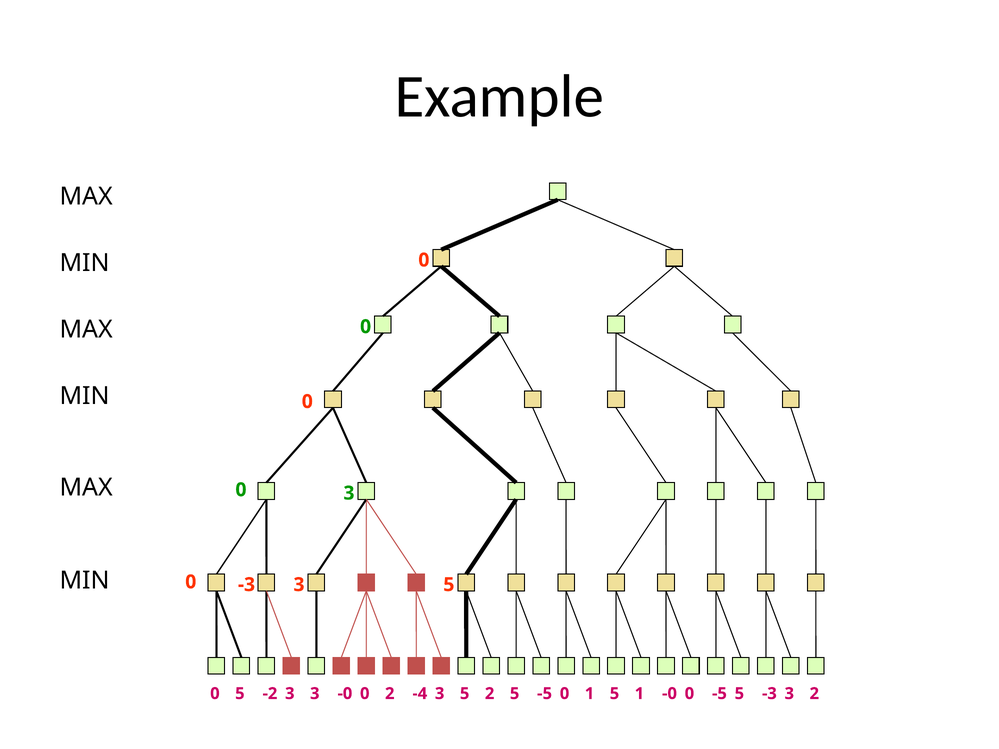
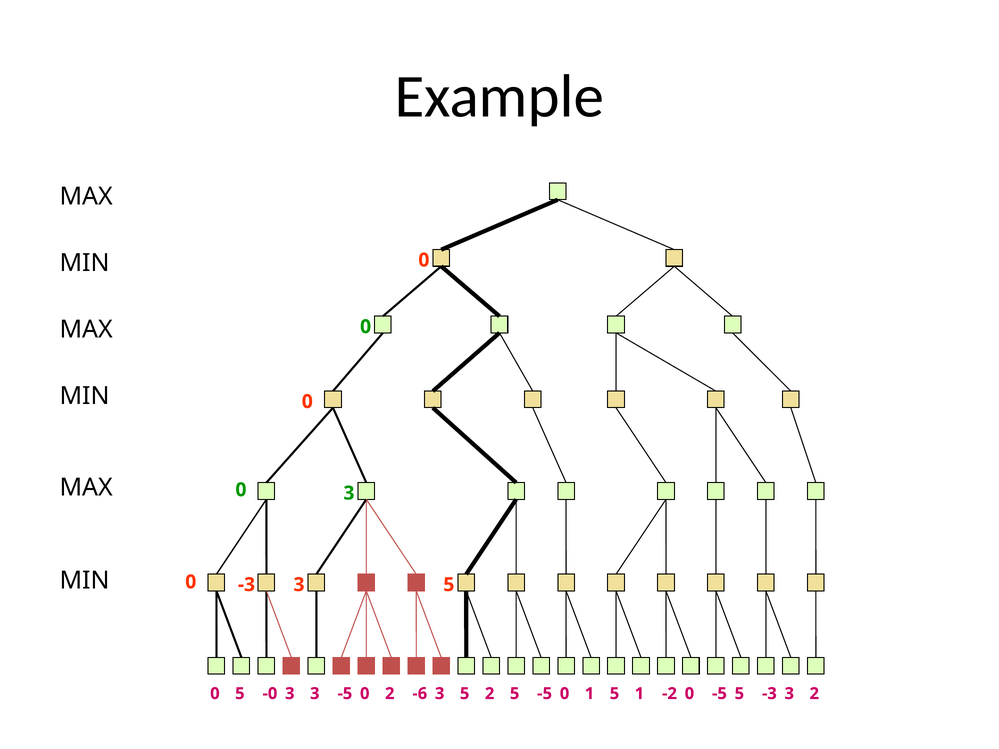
-2: -2 -> -0
-0 at (345, 694): -0 -> -5
-4: -4 -> -6
1 -0: -0 -> -2
